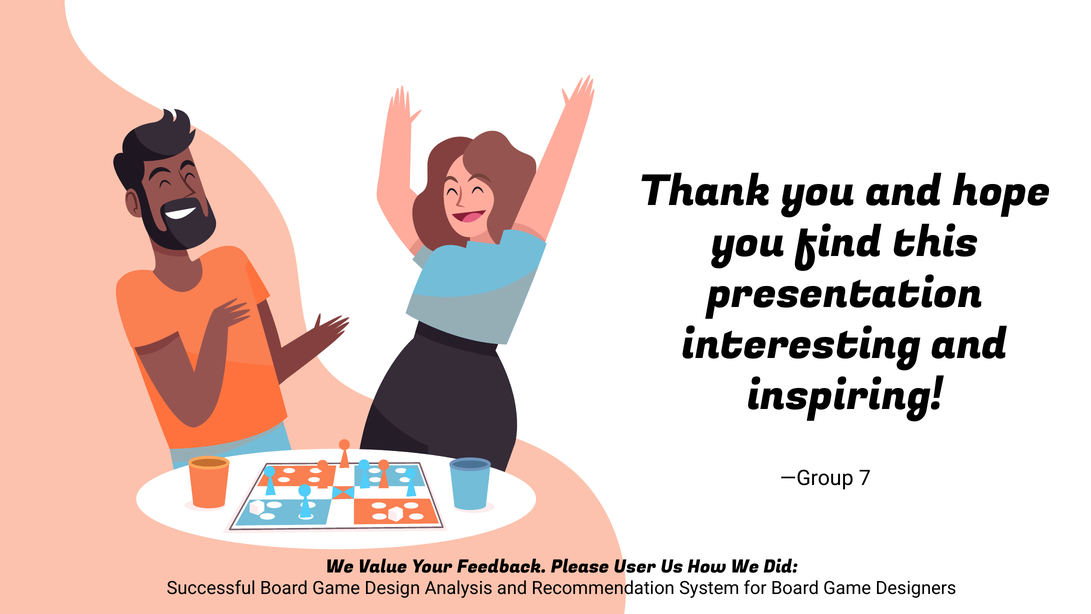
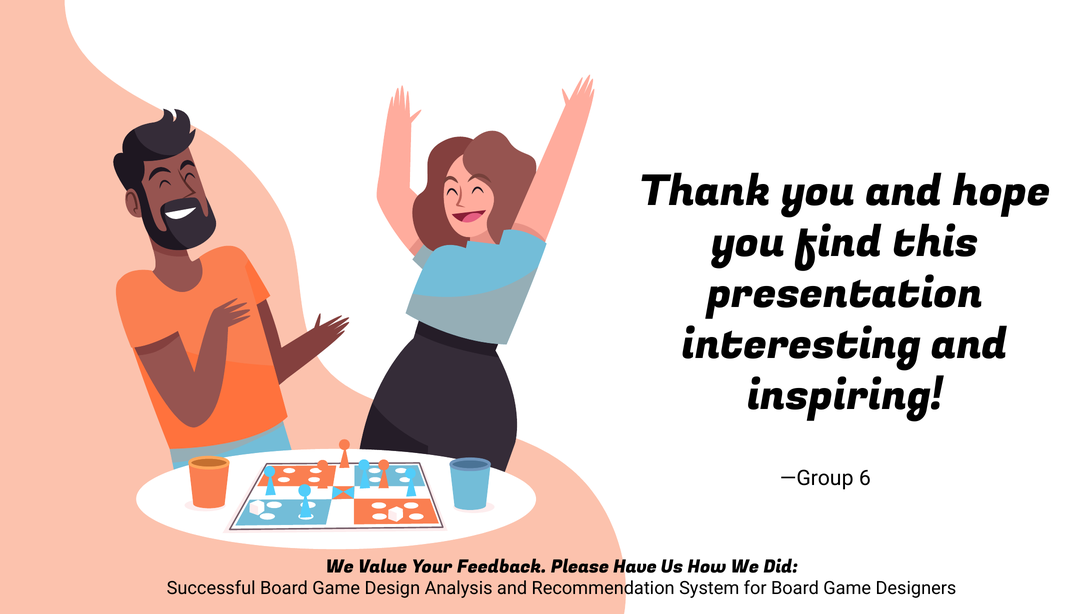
7: 7 -> 6
User: User -> Have
